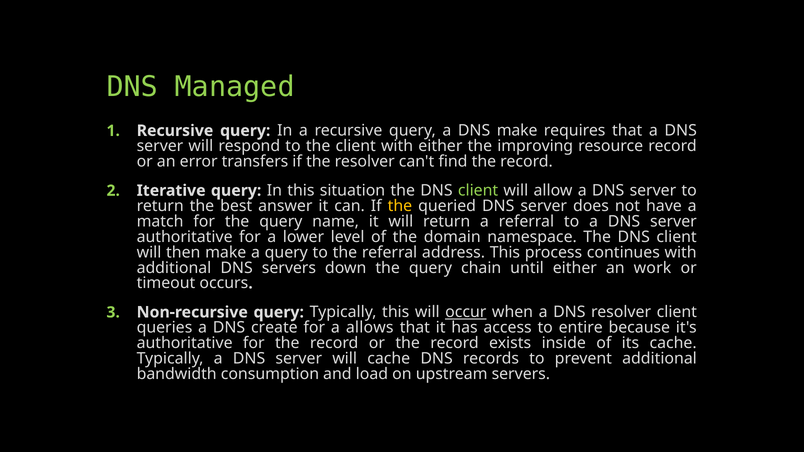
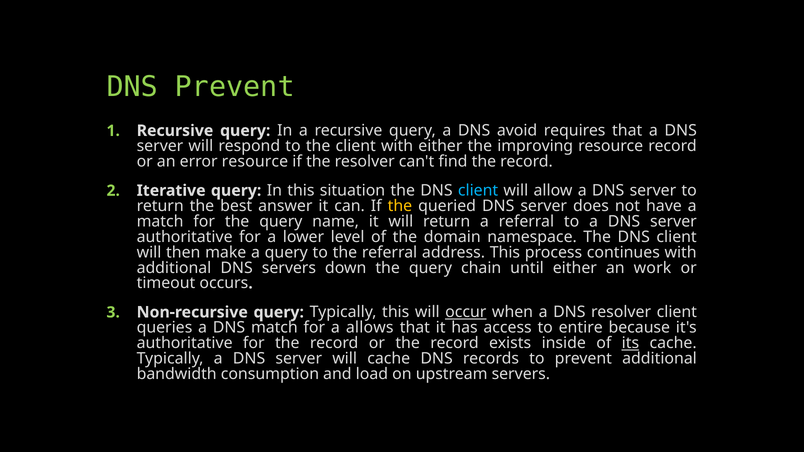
DNS Managed: Managed -> Prevent
DNS make: make -> avoid
error transfers: transfers -> resource
client at (478, 191) colour: light green -> light blue
DNS create: create -> match
its underline: none -> present
